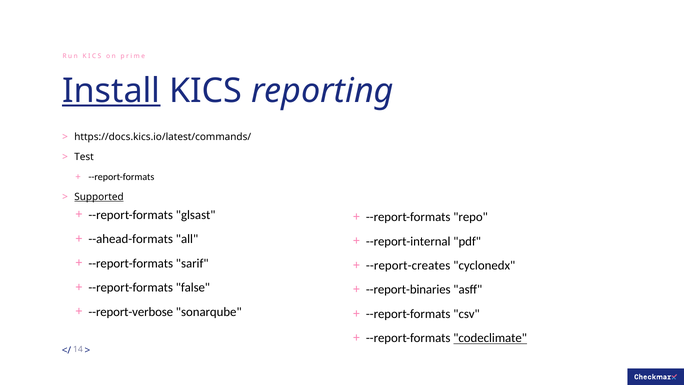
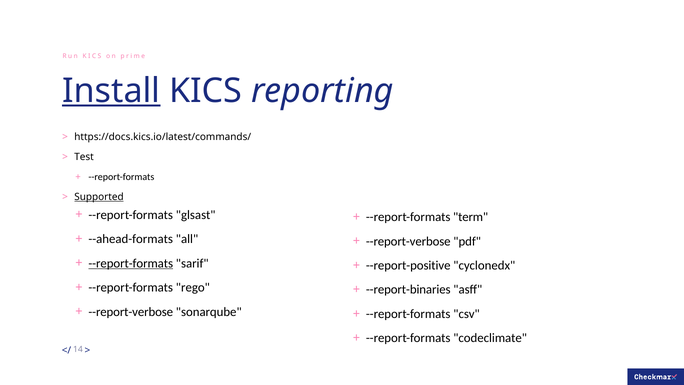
repo: repo -> term
--report-internal at (408, 241): --report-internal -> --report-verbose
--report-formats at (131, 263) underline: none -> present
--report-creates: --report-creates -> --report-positive
false: false -> rego
codeclimate underline: present -> none
